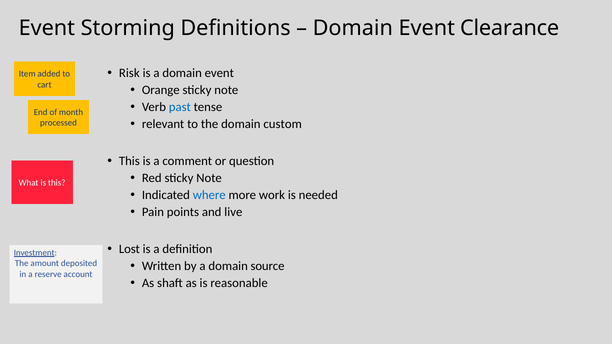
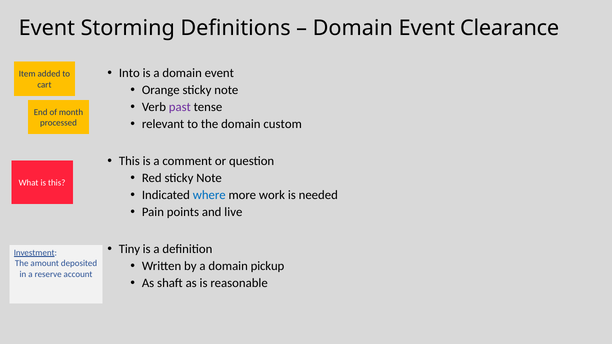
Risk: Risk -> Into
past colour: blue -> purple
Lost: Lost -> Tiny
source: source -> pickup
